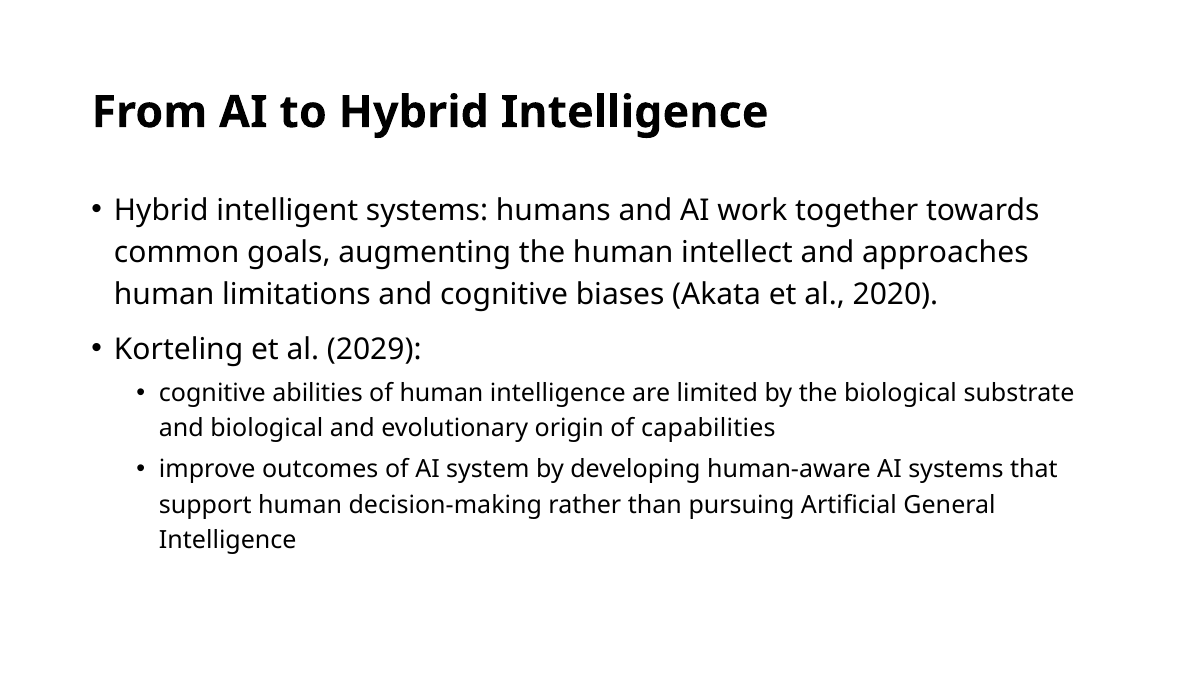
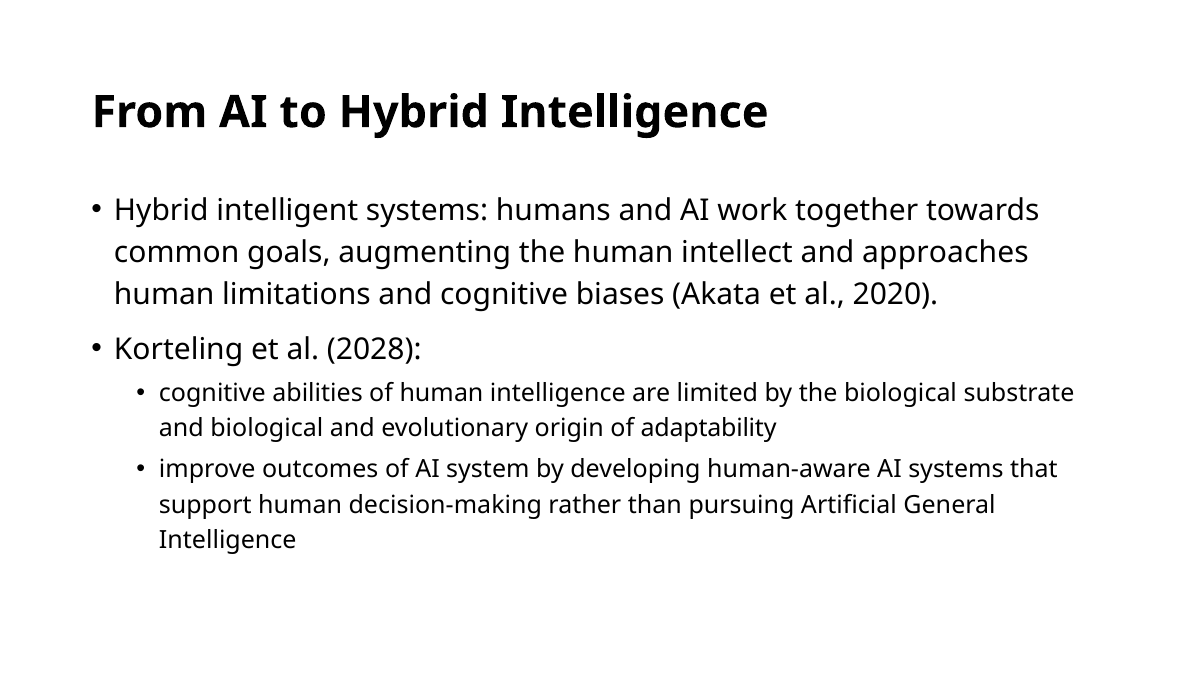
2029: 2029 -> 2028
capabilities: capabilities -> adaptability
